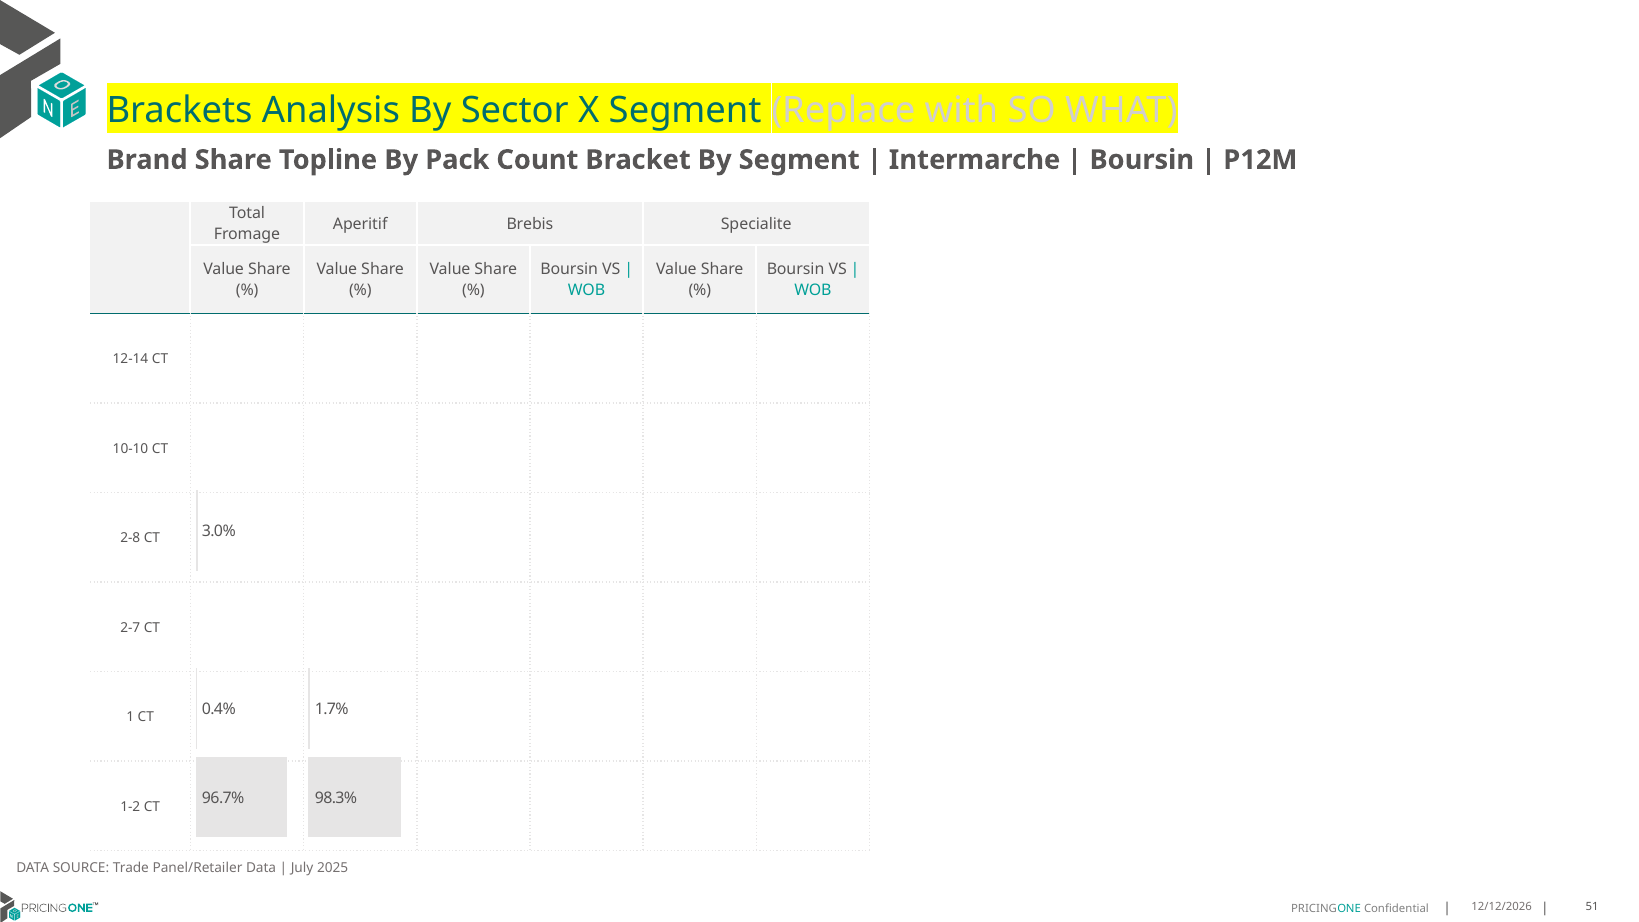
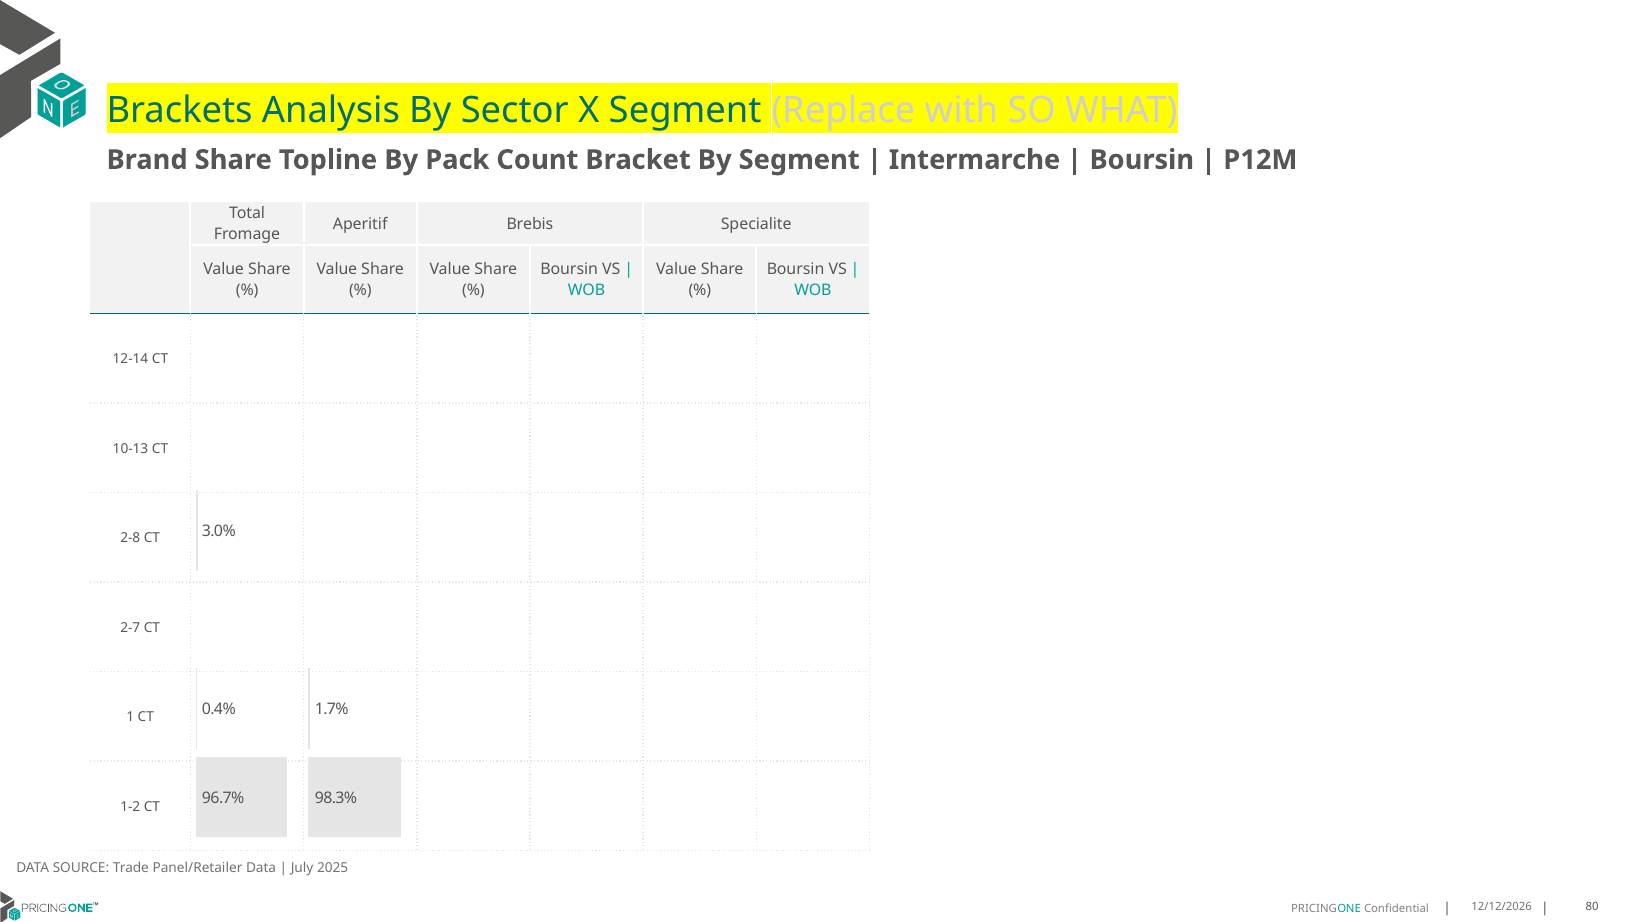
10-10: 10-10 -> 10-13
51: 51 -> 80
